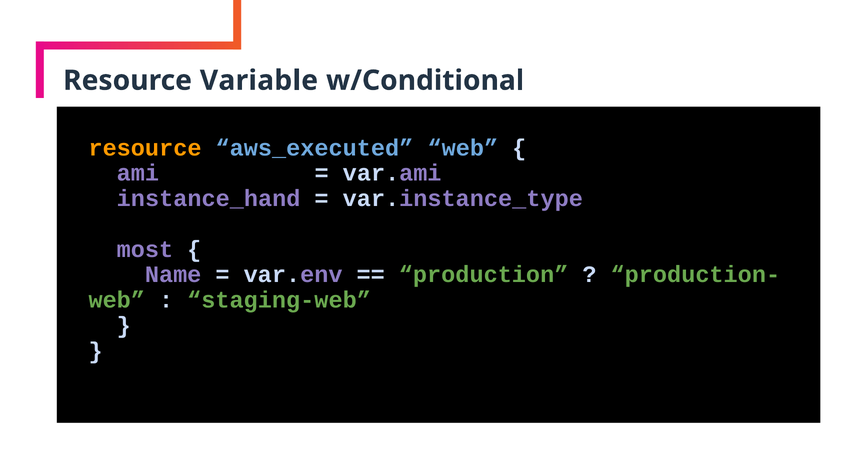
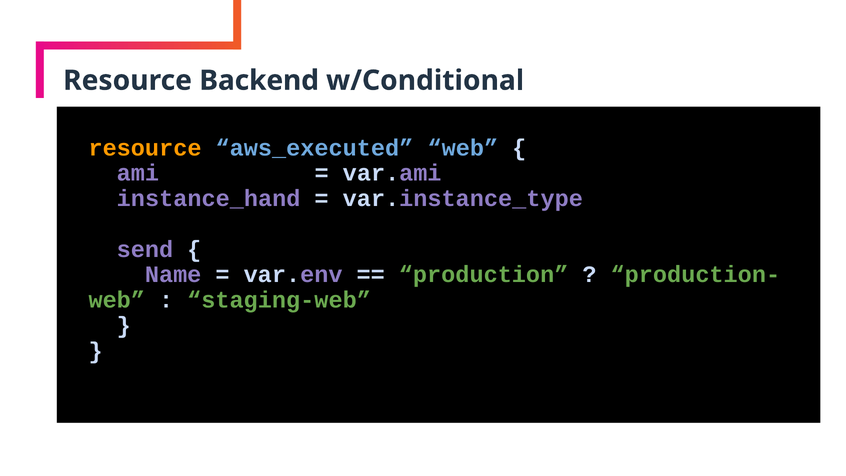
Variable: Variable -> Backend
most: most -> send
